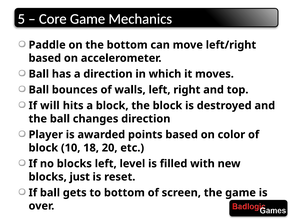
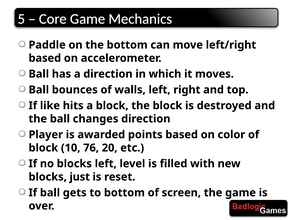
will: will -> like
18: 18 -> 76
